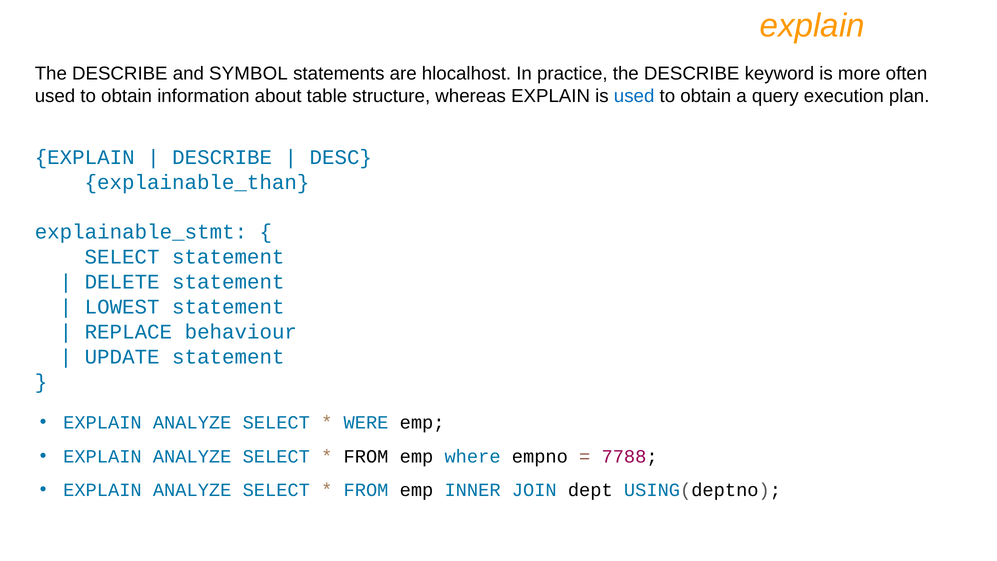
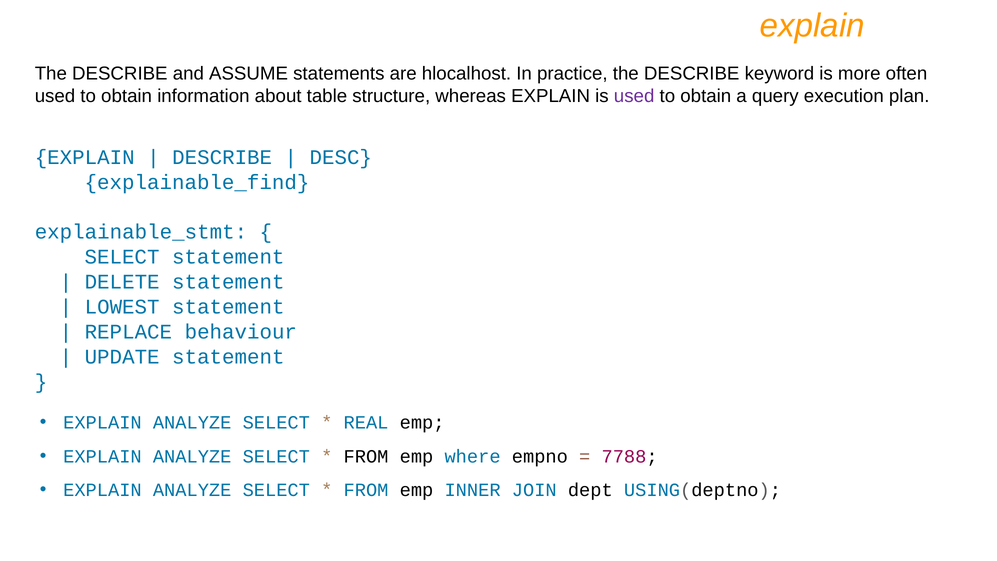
SYMBOL: SYMBOL -> ASSUME
used at (634, 96) colour: blue -> purple
explainable_than: explainable_than -> explainable_find
WERE: WERE -> REAL
